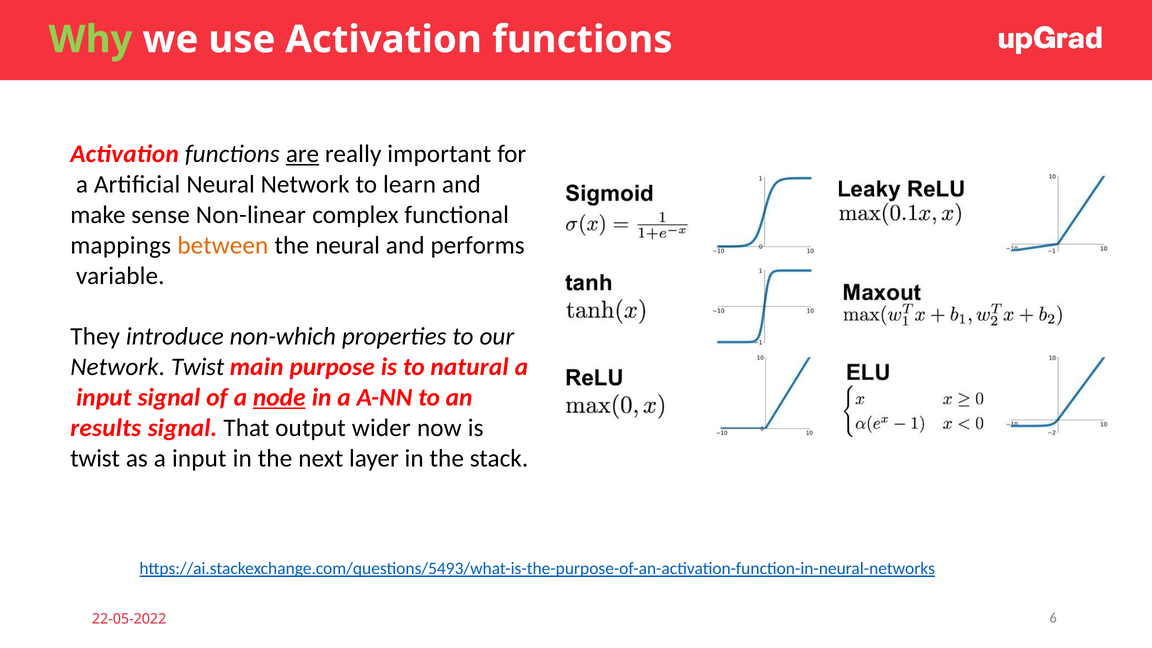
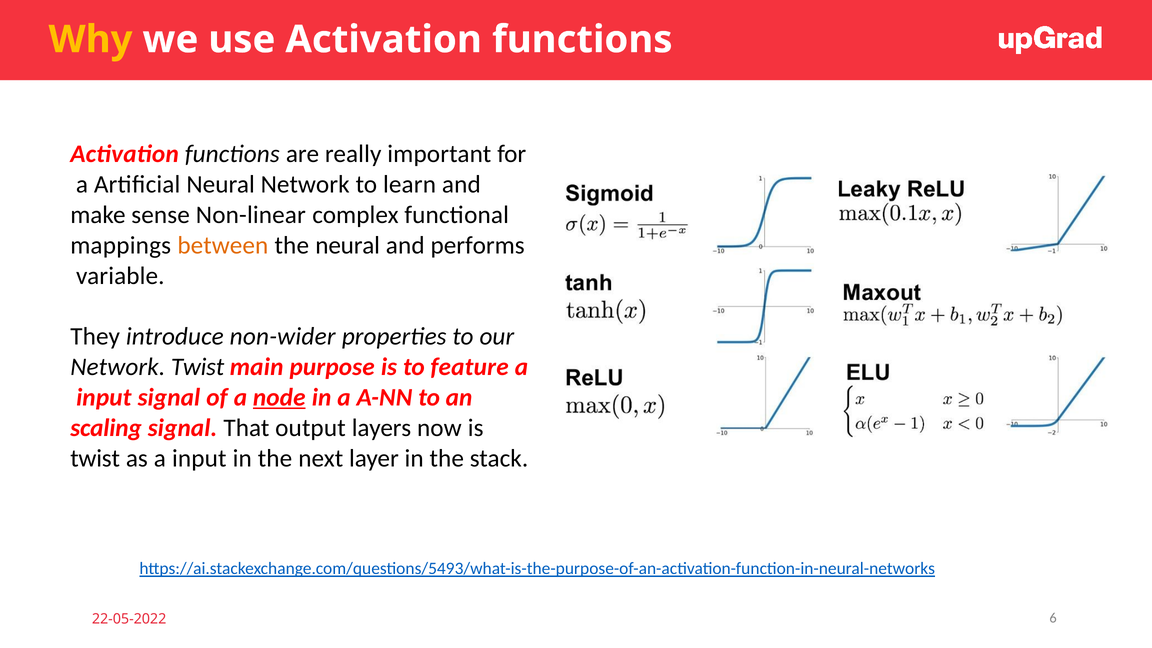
Why colour: light green -> yellow
are underline: present -> none
non-which: non-which -> non-wider
natural: natural -> feature
results: results -> scaling
wider: wider -> layers
